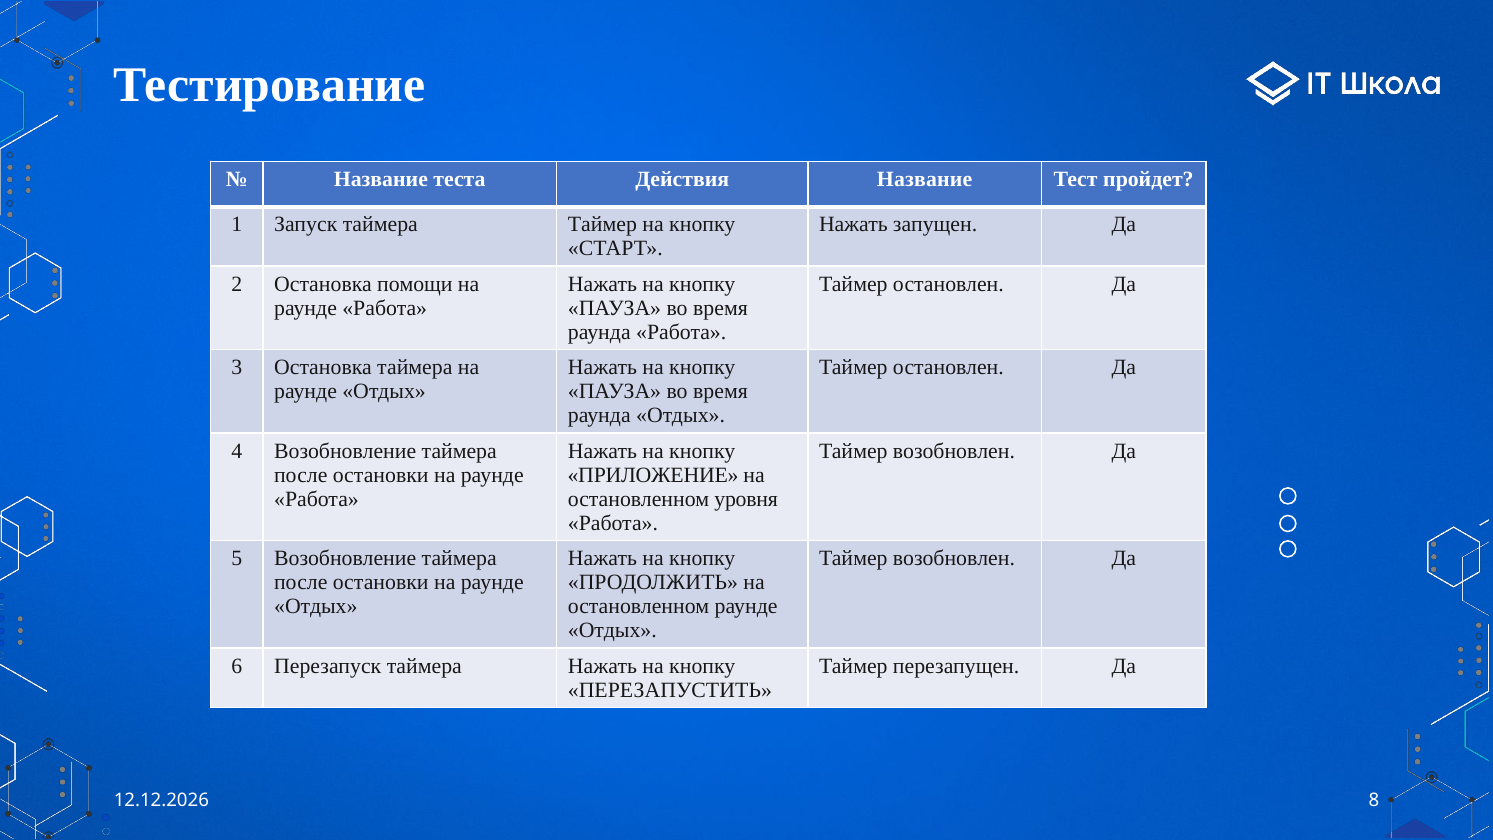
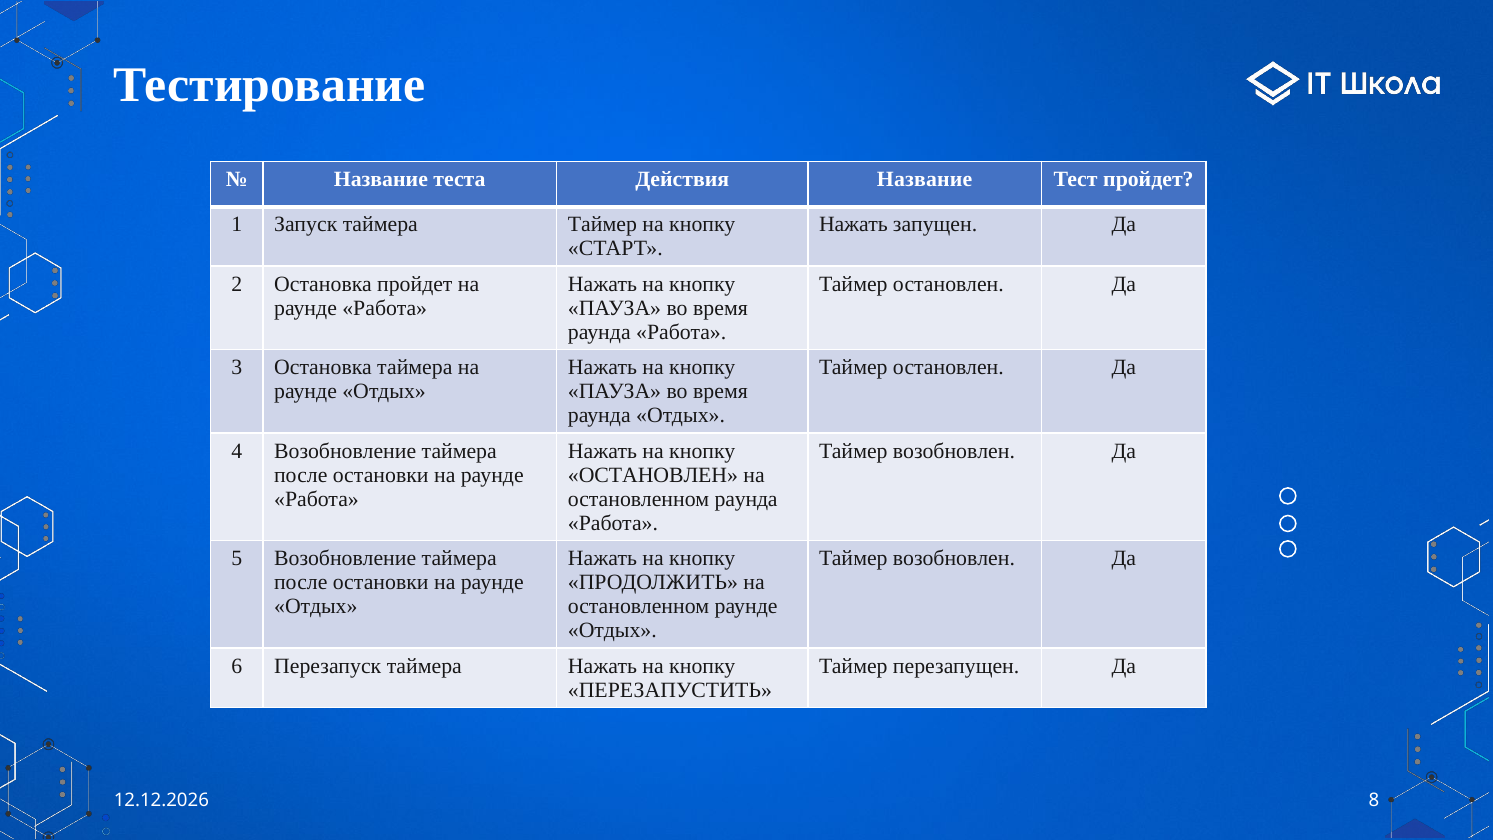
Остановка помощи: помощи -> пройдет
ПРИЛОЖЕНИЕ at (653, 475): ПРИЛОЖЕНИЕ -> ОСТАНОВЛЕН
остановленном уровня: уровня -> раунда
